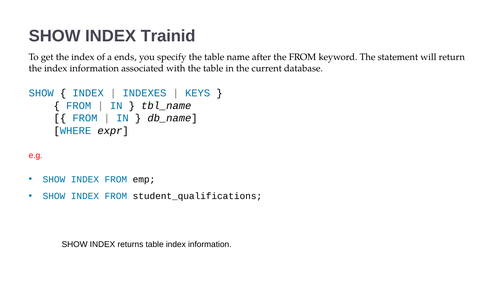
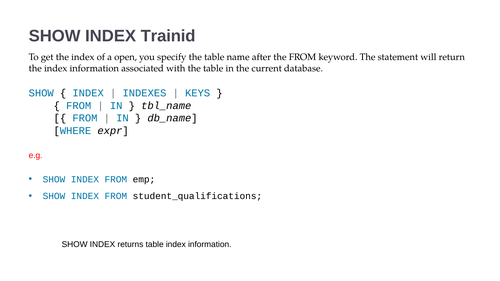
ends: ends -> open
